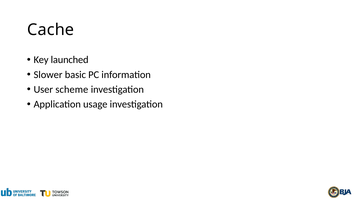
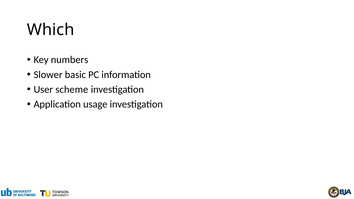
Cache: Cache -> Which
launched: launched -> numbers
